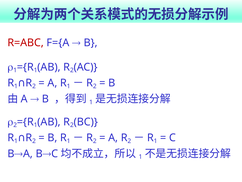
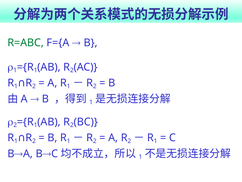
R=ABC colour: red -> green
